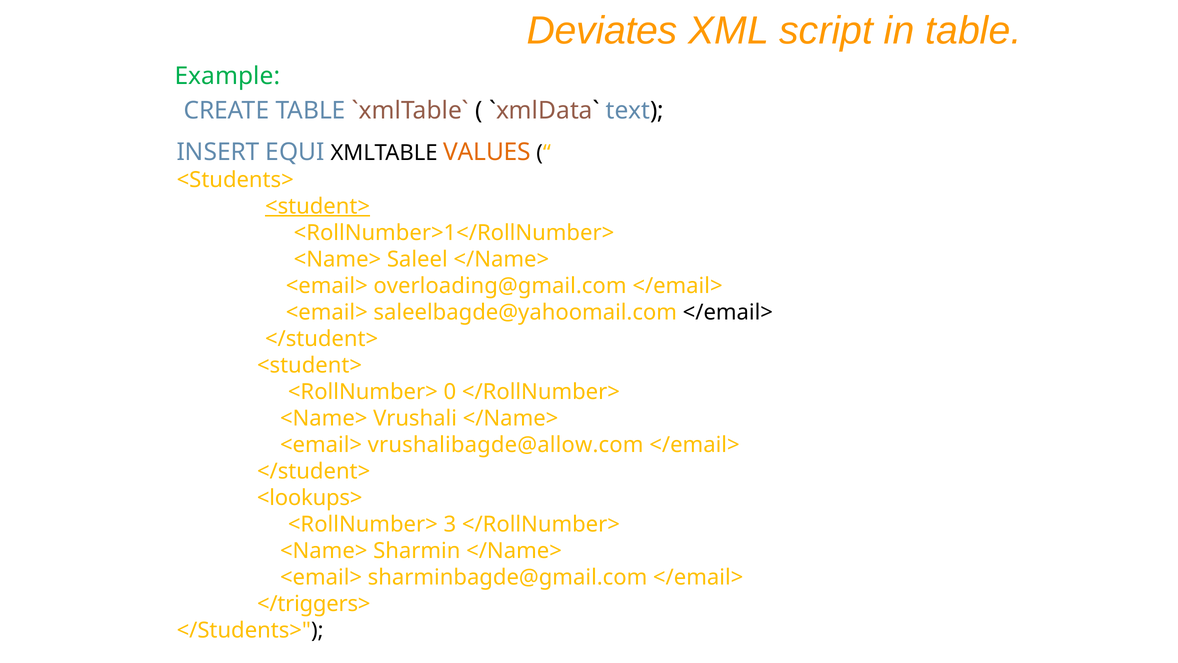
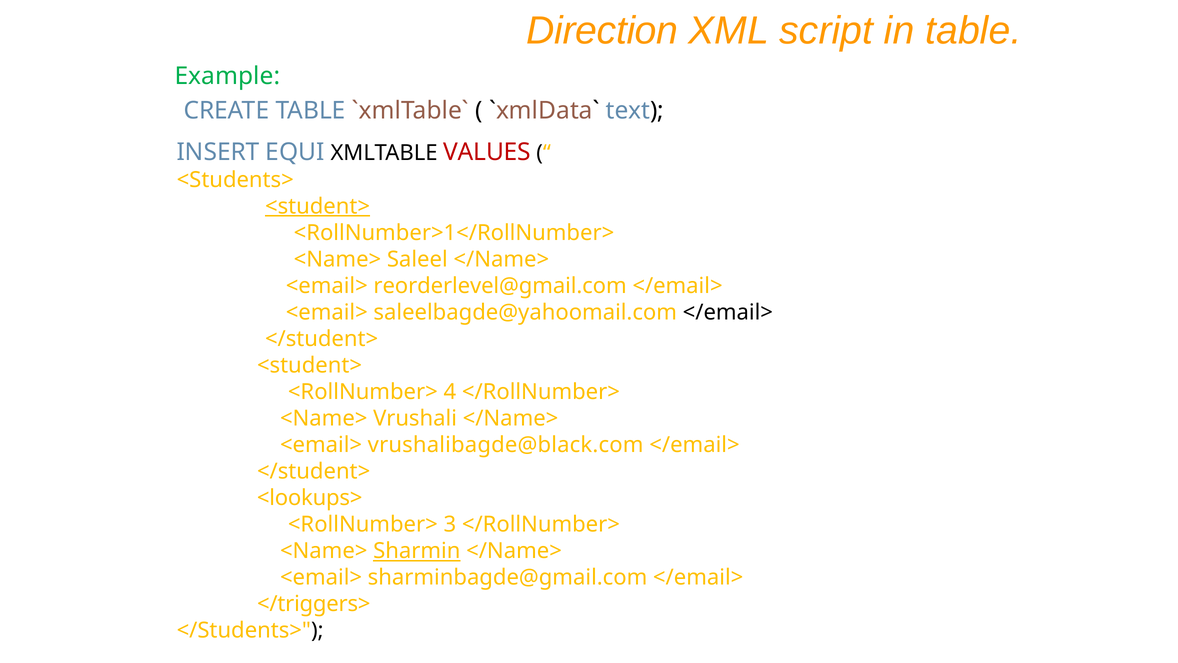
Deviates: Deviates -> Direction
VALUES colour: orange -> red
overloading@gmail.com: overloading@gmail.com -> reorderlevel@gmail.com
0: 0 -> 4
vrushalibagde@allow.com: vrushalibagde@allow.com -> vrushalibagde@black.com
Sharmin underline: none -> present
